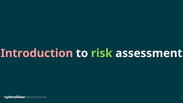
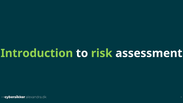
Introduction colour: pink -> light green
